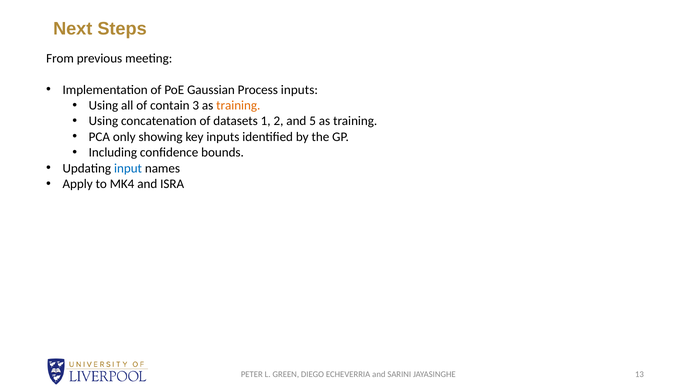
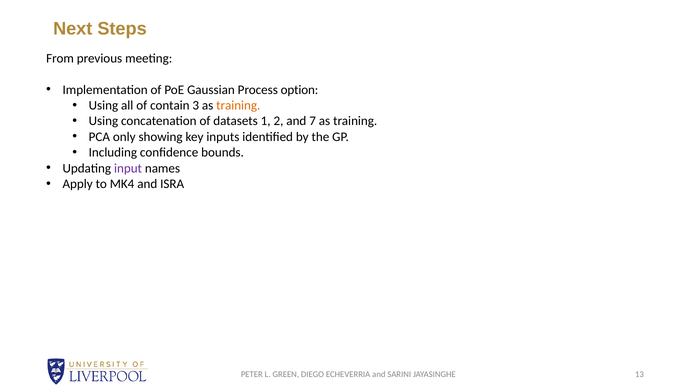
Process inputs: inputs -> option
5: 5 -> 7
input colour: blue -> purple
